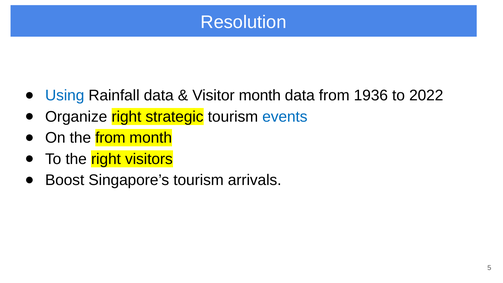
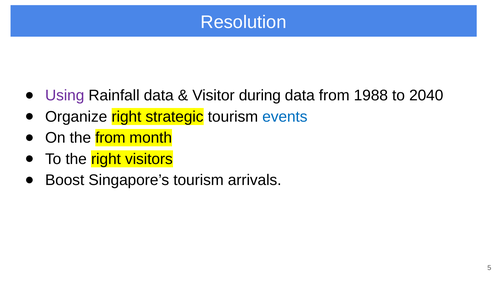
Using colour: blue -> purple
Visitor month: month -> during
1936: 1936 -> 1988
2022: 2022 -> 2040
